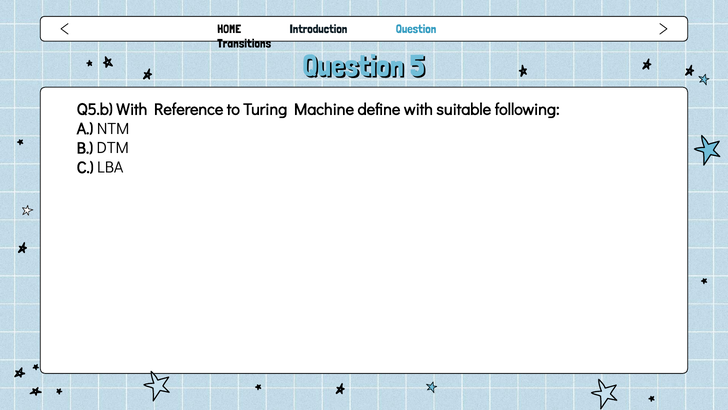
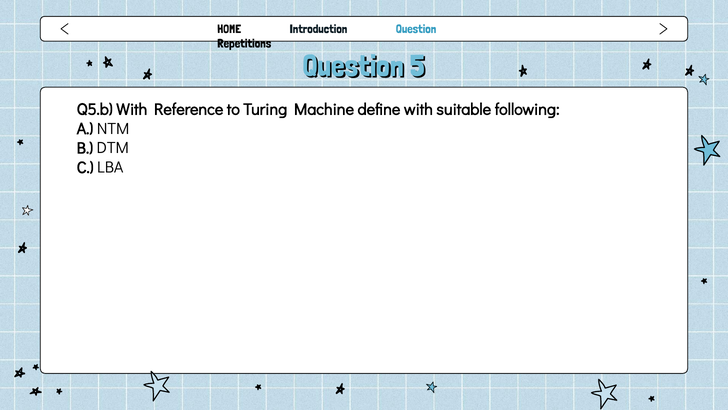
Transitions: Transitions -> Repetitions
